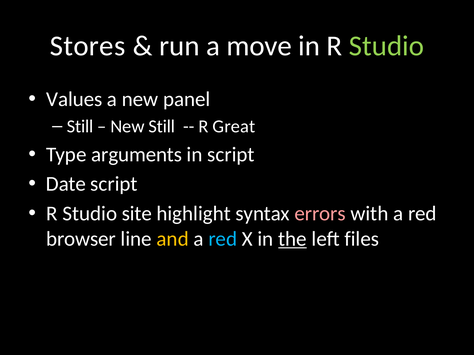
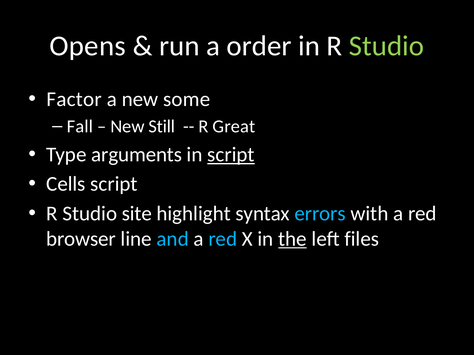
Stores: Stores -> Opens
move: move -> order
Values: Values -> Factor
panel: panel -> some
Still at (80, 127): Still -> Fall
script at (231, 155) underline: none -> present
Date: Date -> Cells
errors colour: pink -> light blue
and colour: yellow -> light blue
